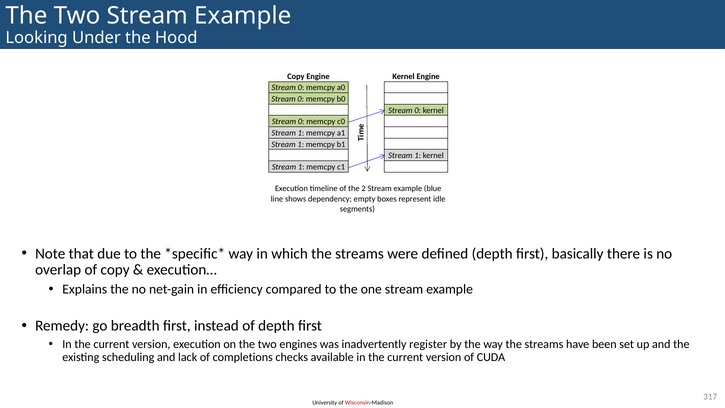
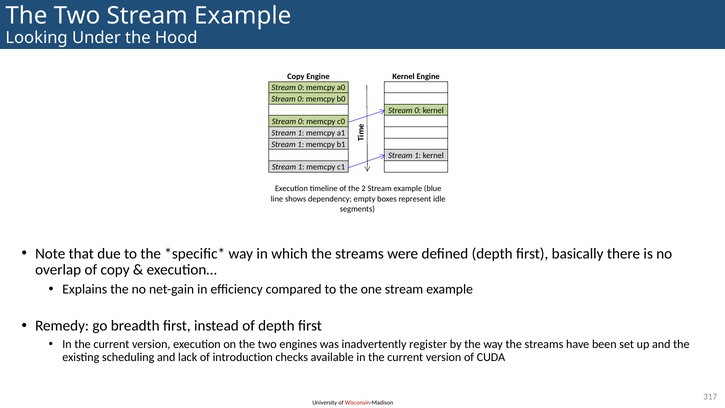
completions: completions -> introduction
